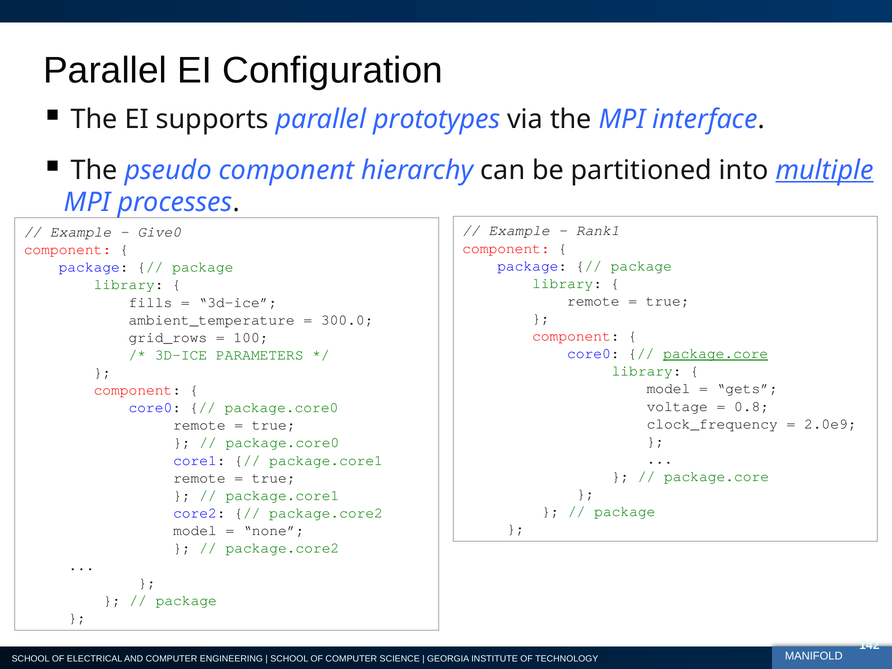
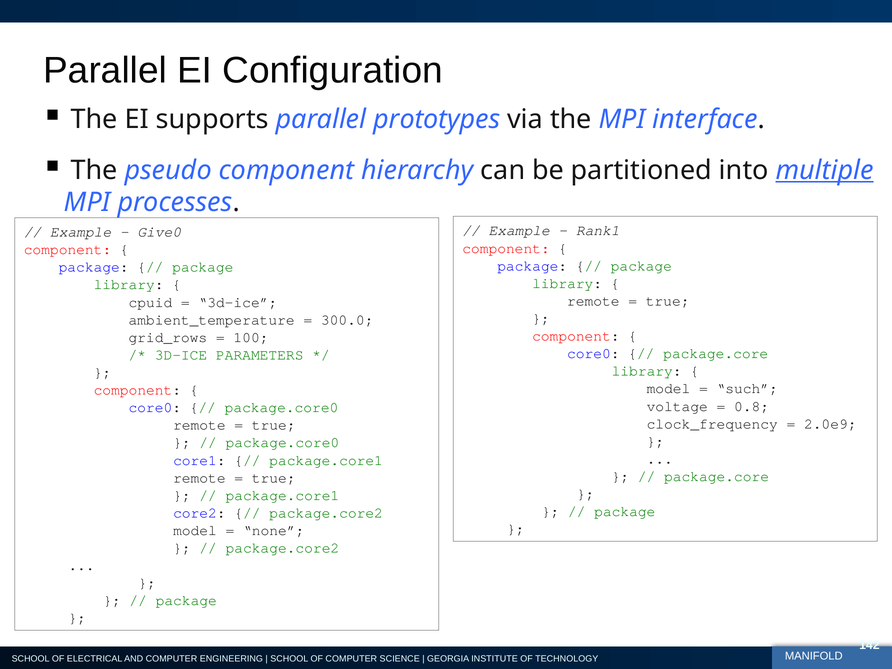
fills: fills -> cpuid
package.core at (716, 354) underline: present -> none
gets: gets -> such
